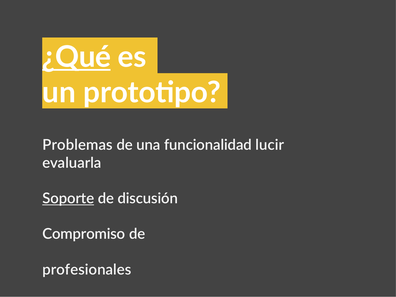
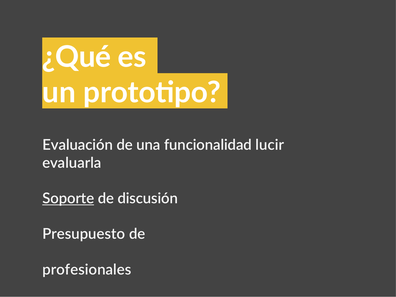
¿Qué underline: present -> none
Problemas: Problemas -> Evaluación
Compromiso: Compromiso -> Presupuesto
